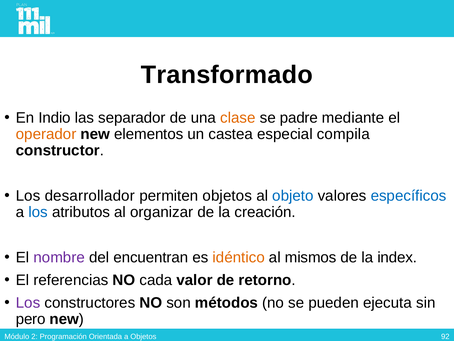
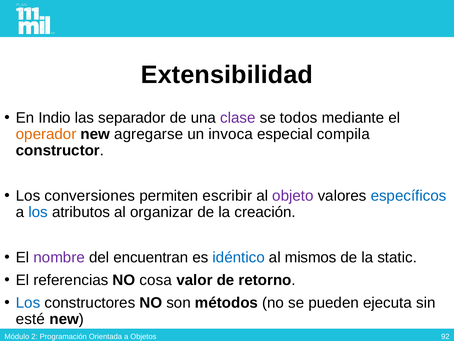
Transformado: Transformado -> Extensibilidad
clase colour: orange -> purple
padre: padre -> todos
elementos: elementos -> agregarse
castea: castea -> invoca
desarrollador: desarrollador -> conversiones
permiten objetos: objetos -> escribir
objeto colour: blue -> purple
idéntico colour: orange -> blue
index: index -> static
cada: cada -> cosa
Los at (28, 302) colour: purple -> blue
pero: pero -> esté
